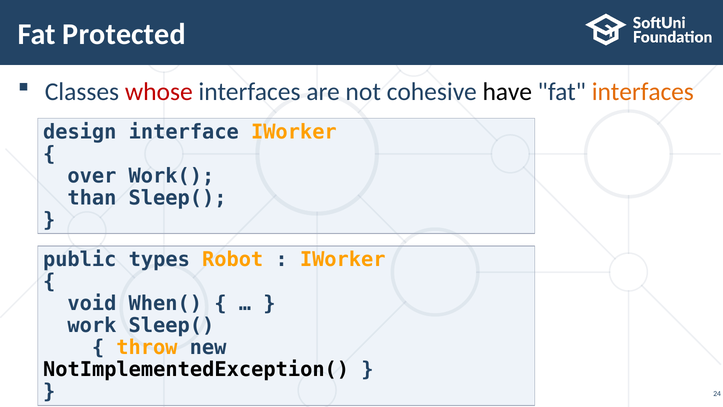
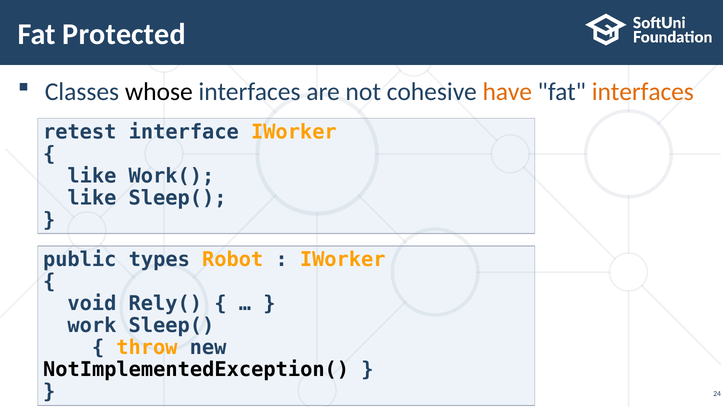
whose colour: red -> black
have colour: black -> orange
design: design -> retest
over at (92, 176): over -> like
than at (92, 198): than -> like
When(: When( -> Rely(
